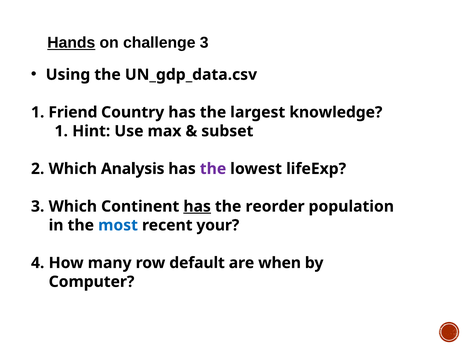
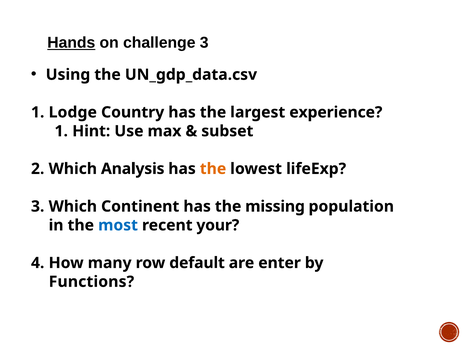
Friend: Friend -> Lodge
knowledge: knowledge -> experience
the at (213, 169) colour: purple -> orange
has at (197, 207) underline: present -> none
reorder: reorder -> missing
when: when -> enter
Computer: Computer -> Functions
